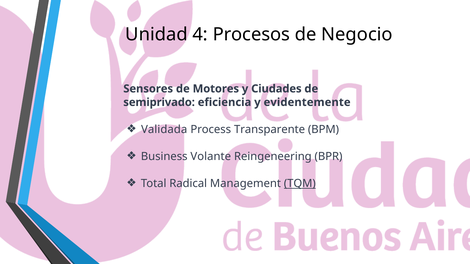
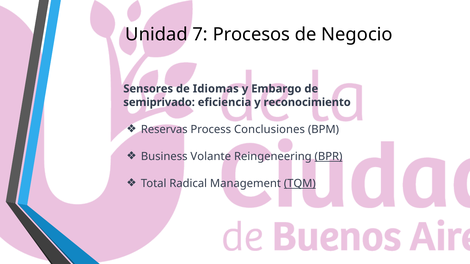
4: 4 -> 7
Motores: Motores -> Idiomas
Ciudades: Ciudades -> Embargo
evidentemente: evidentemente -> reconocimiento
Validada: Validada -> Reservas
Transparente: Transparente -> Conclusiones
BPR underline: none -> present
